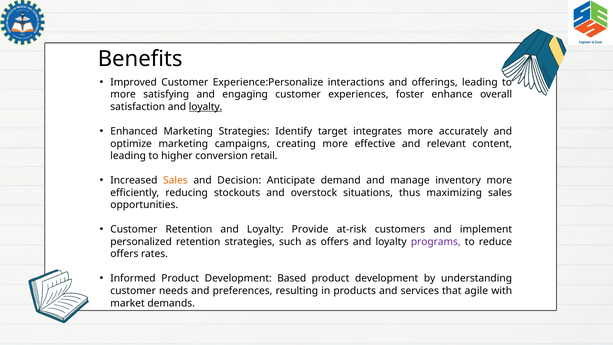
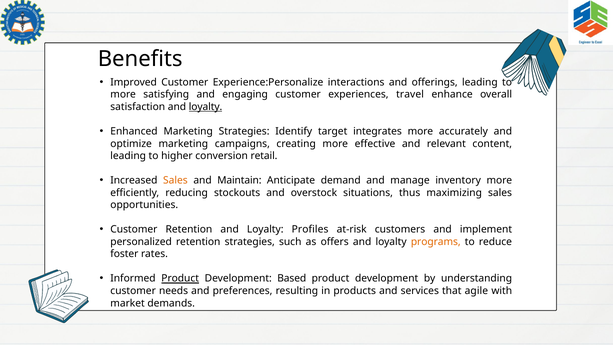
foster: foster -> travel
Decision: Decision -> Maintain
Provide: Provide -> Profiles
programs colour: purple -> orange
offers at (124, 254): offers -> foster
Product at (180, 278) underline: none -> present
